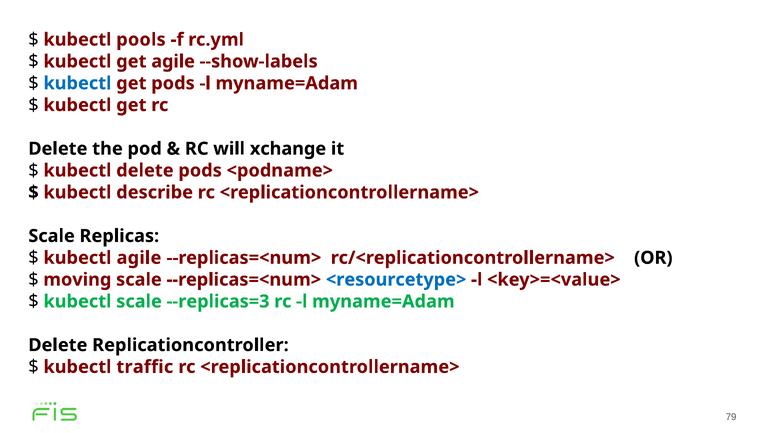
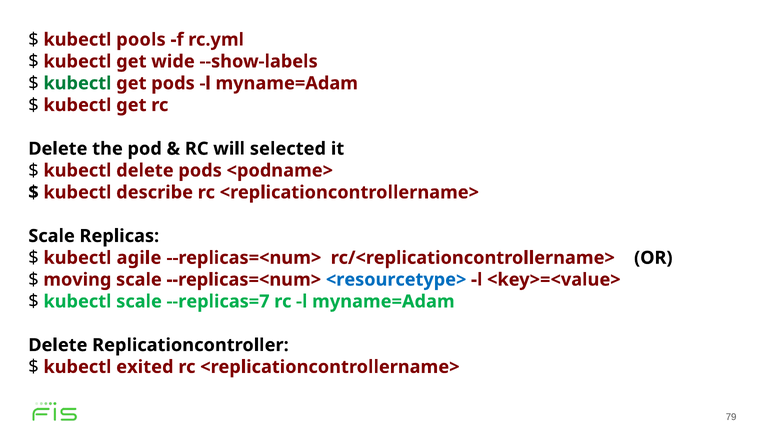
get agile: agile -> wide
kubectl at (77, 83) colour: blue -> green
xchange: xchange -> selected
--replicas=3: --replicas=3 -> --replicas=7
traffic: traffic -> exited
